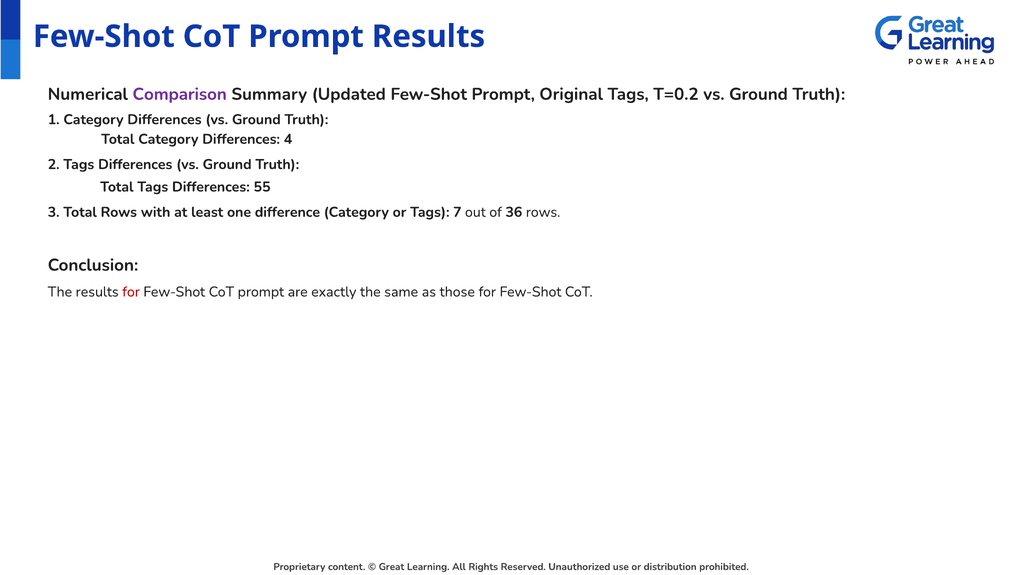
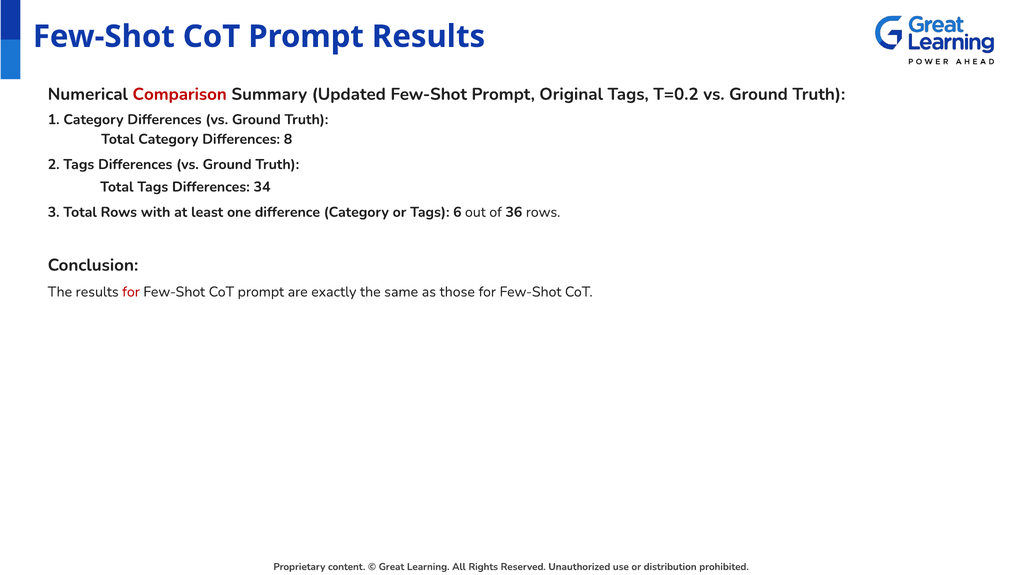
Comparison colour: purple -> red
4: 4 -> 8
55: 55 -> 34
7: 7 -> 6
